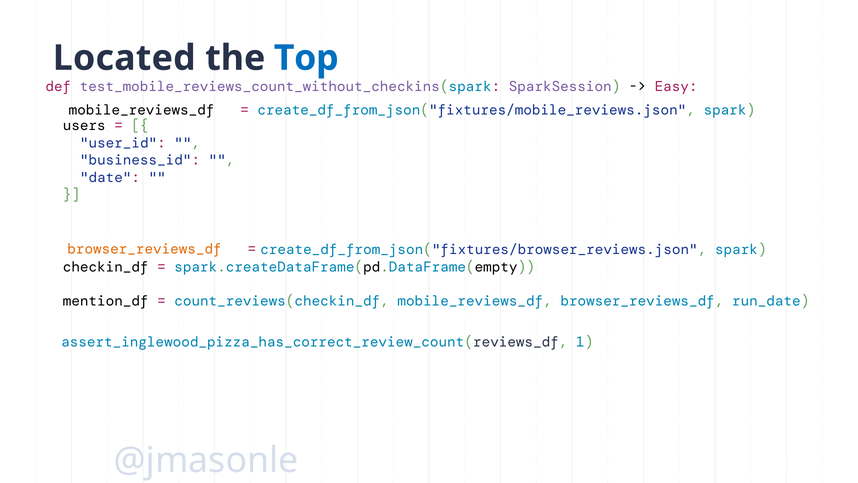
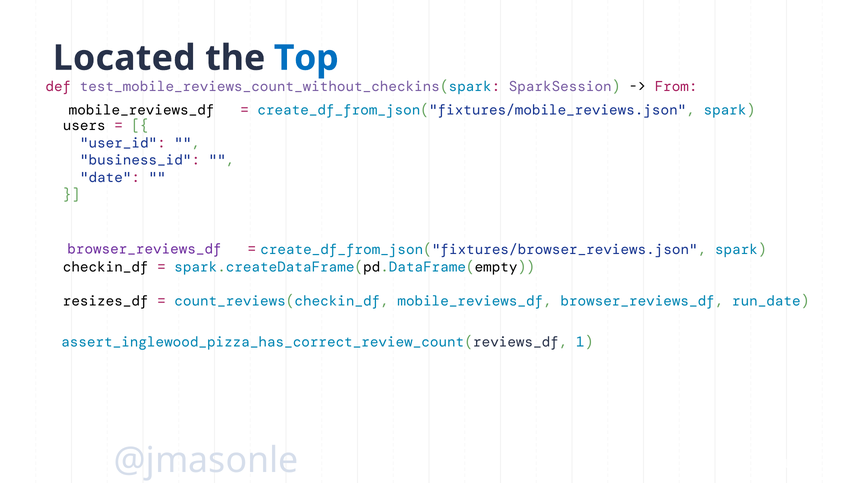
Easy: Easy -> From
browser_reviews_df at (145, 249) colour: orange -> purple
mention_df: mention_df -> resizes_df
